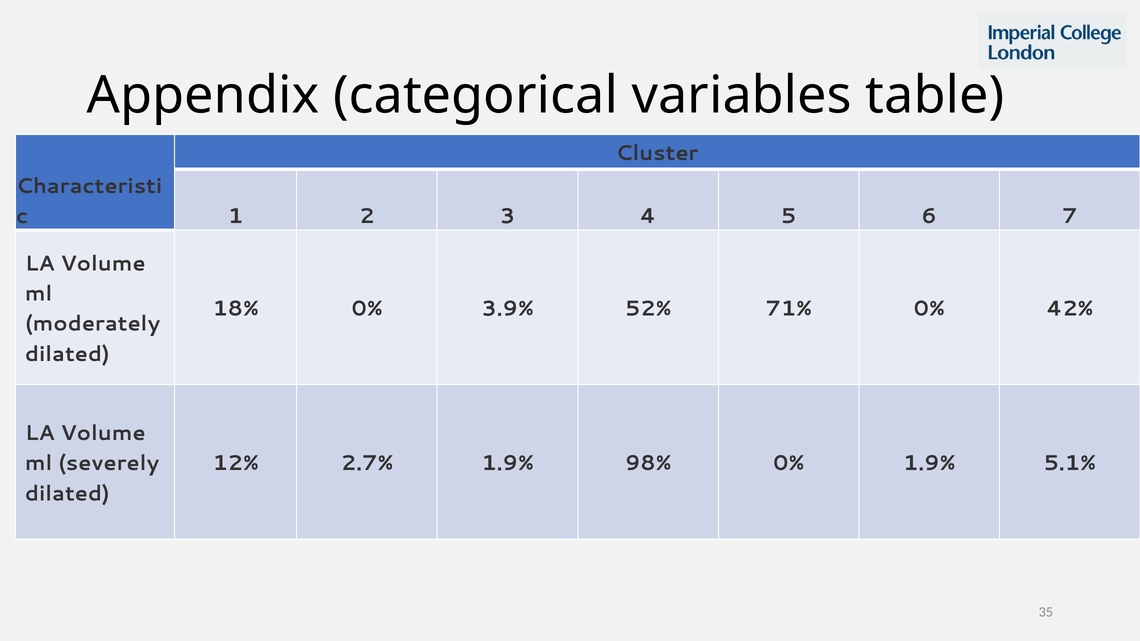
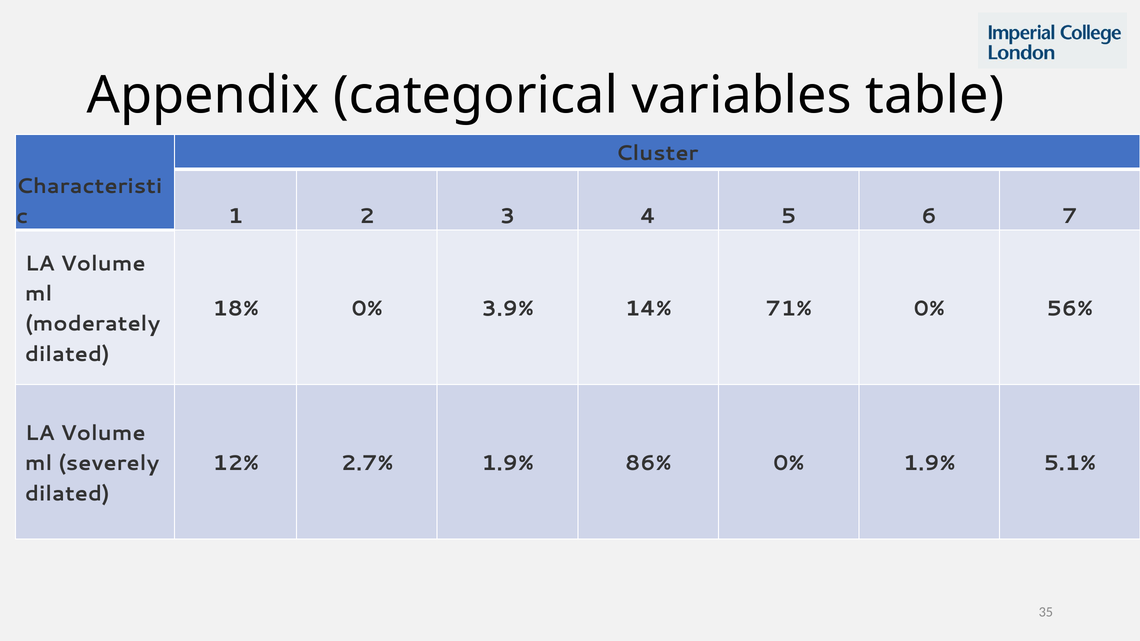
52%: 52% -> 14%
42%: 42% -> 56%
98%: 98% -> 86%
